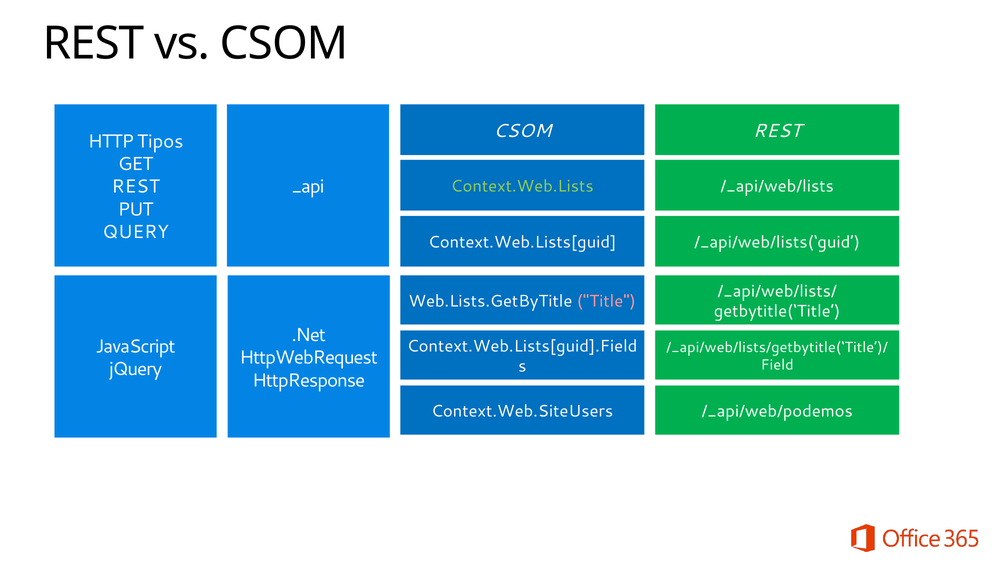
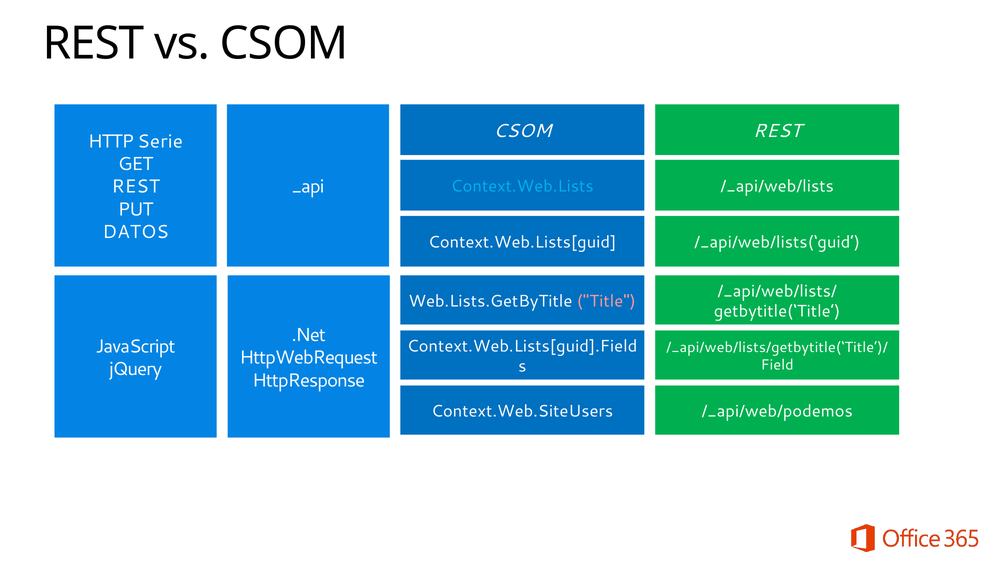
Tipos: Tipos -> Serie
Context.Web.Lists colour: light green -> light blue
QUERY: QUERY -> DATOS
